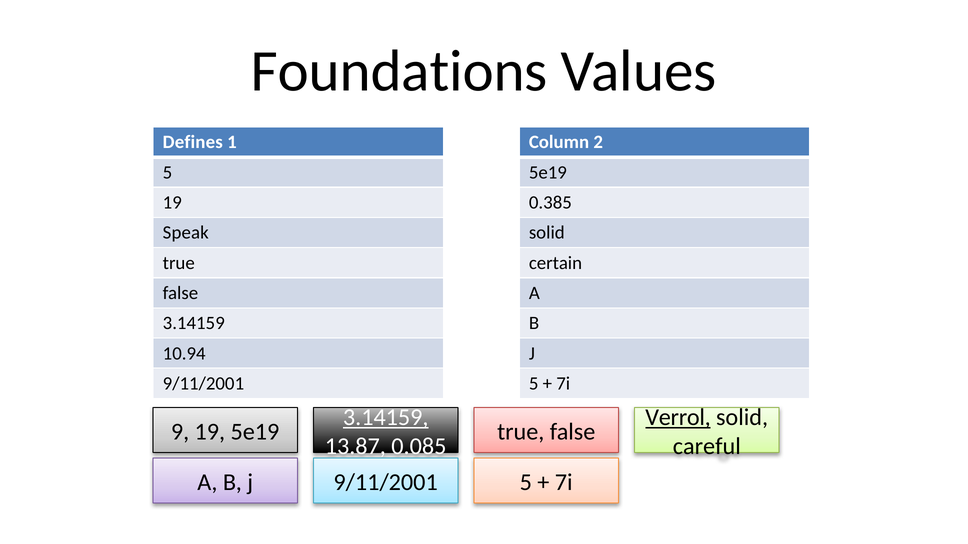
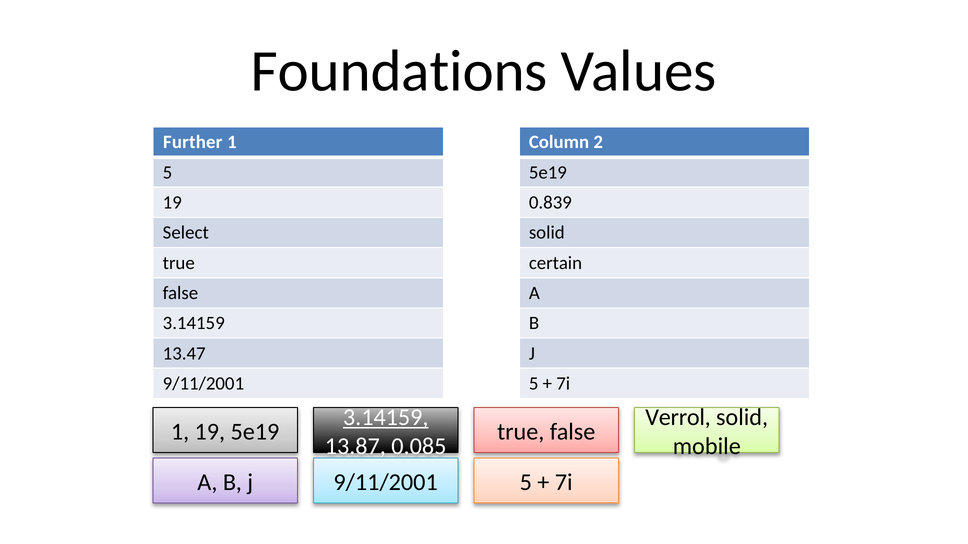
Defines: Defines -> Further
0.385: 0.385 -> 0.839
Speak: Speak -> Select
10.94: 10.94 -> 13.47
Verrol underline: present -> none
9 at (180, 432): 9 -> 1
careful: careful -> mobile
